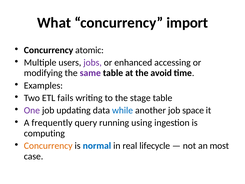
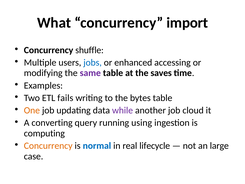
atomic: atomic -> shuffle
jobs colour: purple -> blue
avoid: avoid -> saves
stage: stage -> bytes
One colour: purple -> orange
while colour: blue -> purple
space: space -> cloud
frequently: frequently -> converting
most: most -> large
